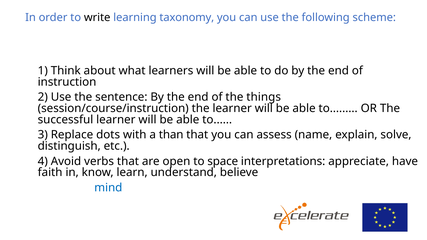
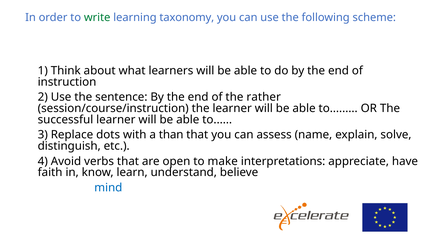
write colour: black -> green
things: things -> rather
space: space -> make
